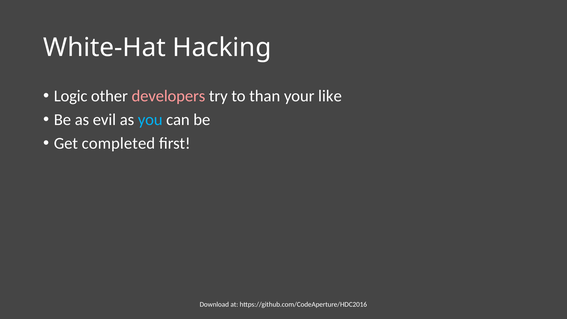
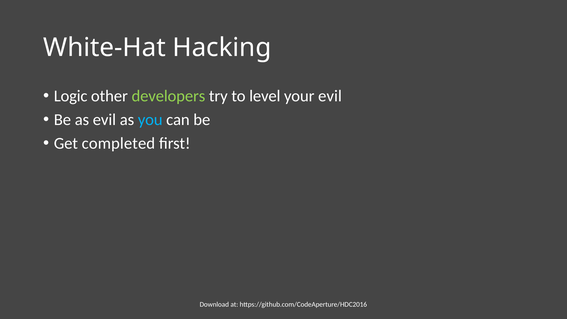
developers colour: pink -> light green
than: than -> level
your like: like -> evil
